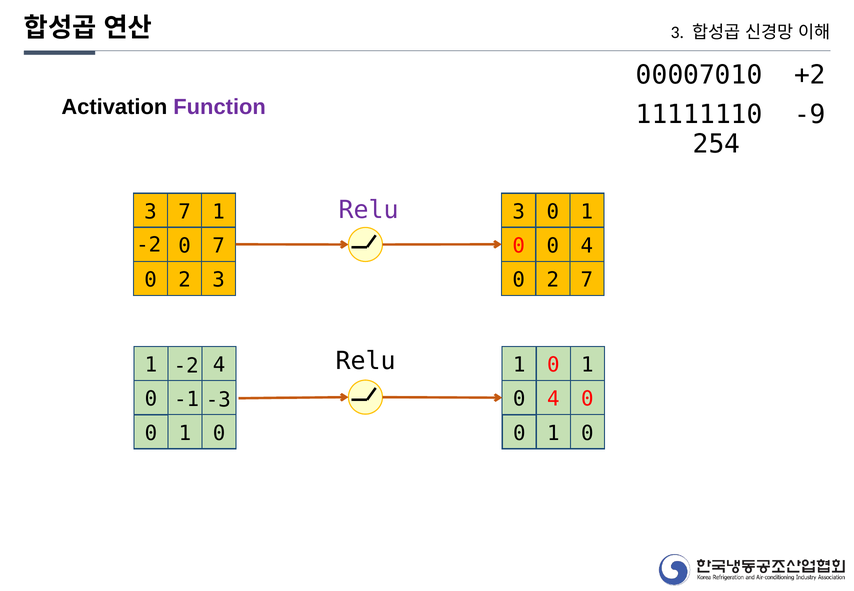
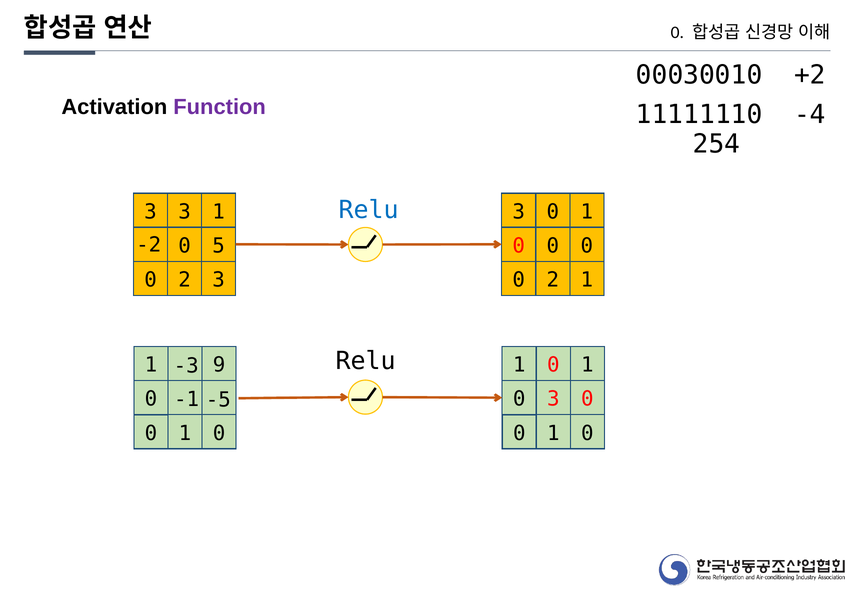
3 at (677, 32): 3 -> 0
00007010: 00007010 -> 00030010
-9: -9 -> -4
Relu at (369, 210) colour: purple -> blue
3 7: 7 -> 3
0 7: 7 -> 5
0 0 4: 4 -> 0
2 7: 7 -> 1
1 4: 4 -> 9
-2 at (186, 366): -2 -> -3
4 at (553, 399): 4 -> 3
-3: -3 -> -5
